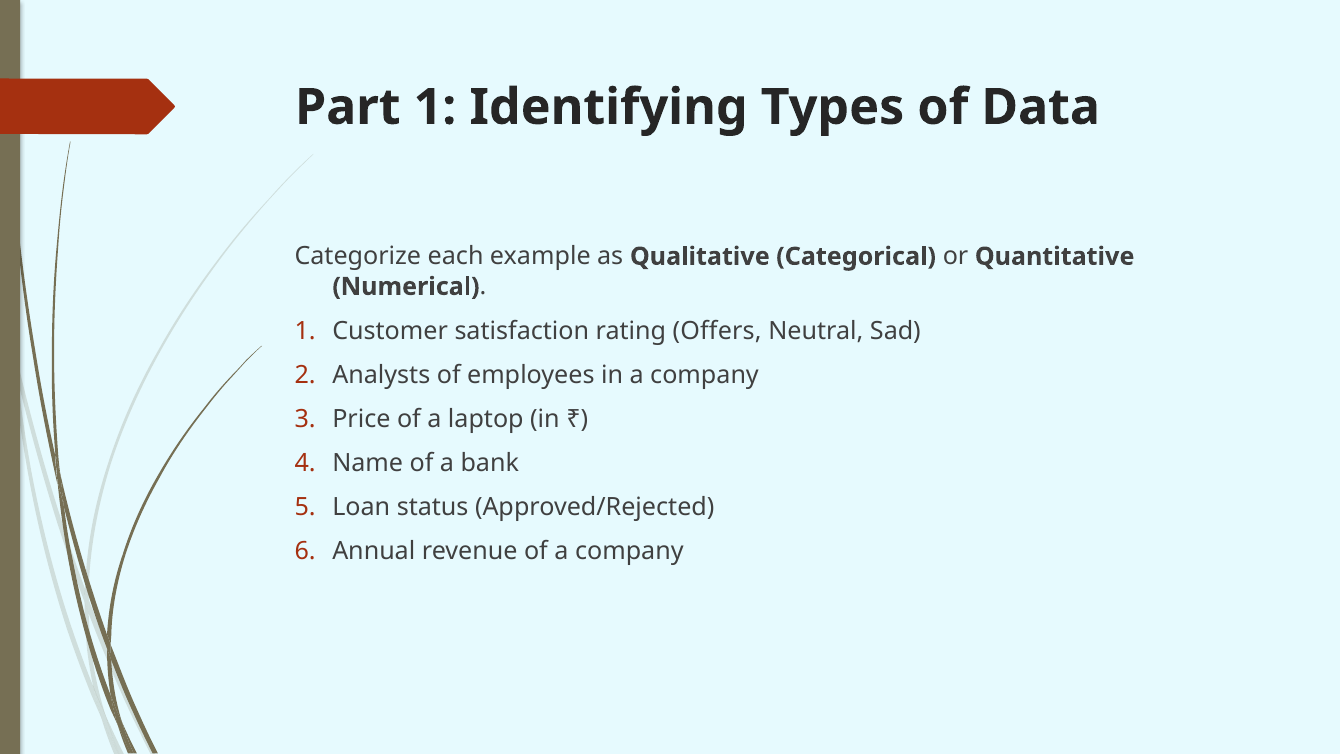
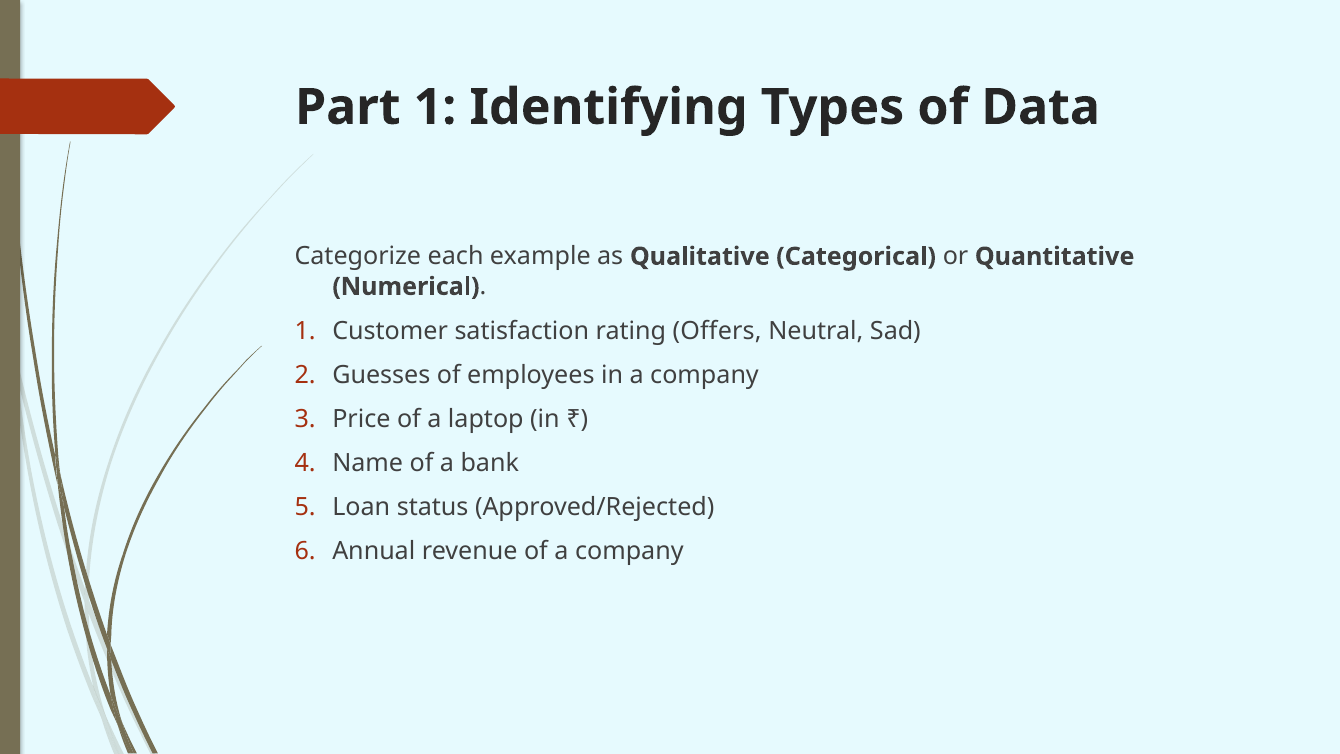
Analysts: Analysts -> Guesses
